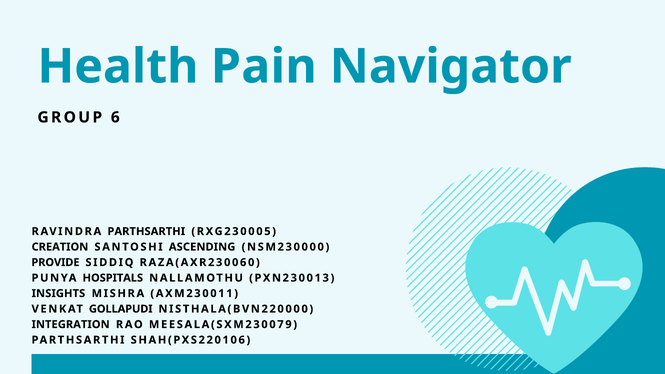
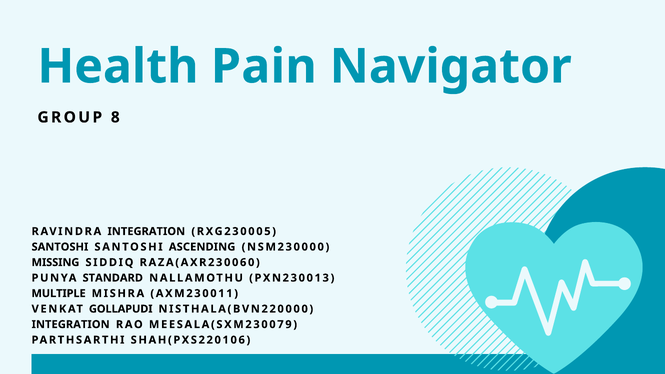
6: 6 -> 8
RAVINDRA PARTHSARTHI: PARTHSARTHI -> INTEGRATION
CREATION at (60, 247): CREATION -> SANTOSHI
PROVIDE: PROVIDE -> MISSING
HOSPITALS: HOSPITALS -> STANDARD
INSIGHTS: INSIGHTS -> MULTIPLE
